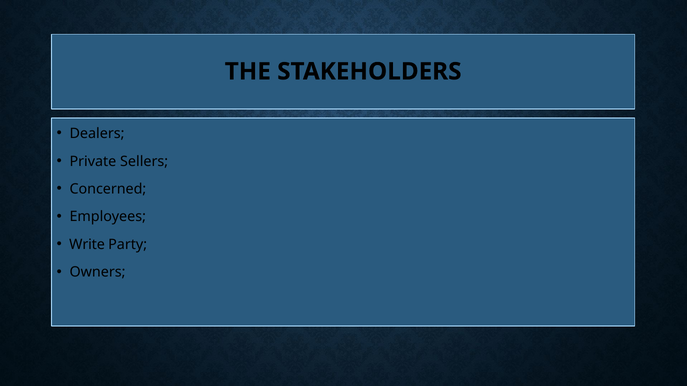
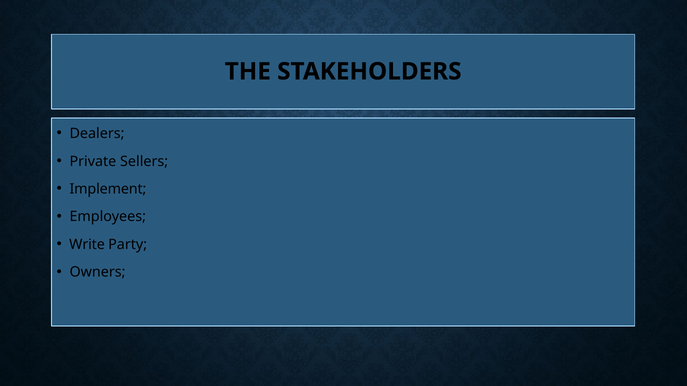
Concerned: Concerned -> Implement
